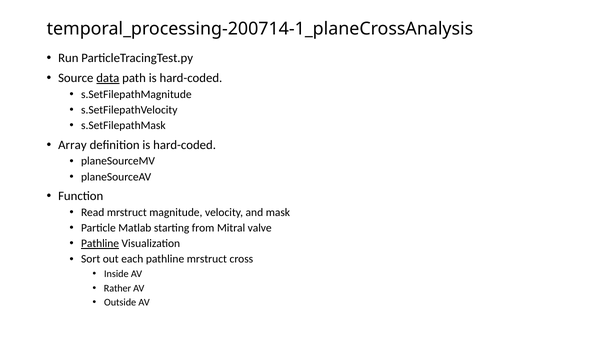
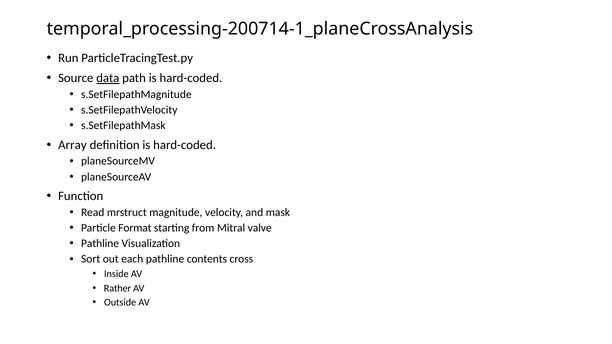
Matlab: Matlab -> Format
Pathline at (100, 244) underline: present -> none
pathline mrstruct: mrstruct -> contents
